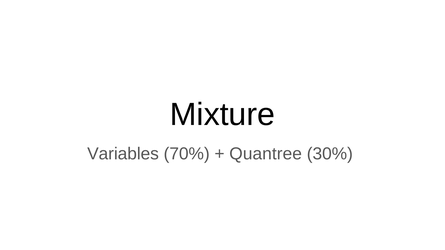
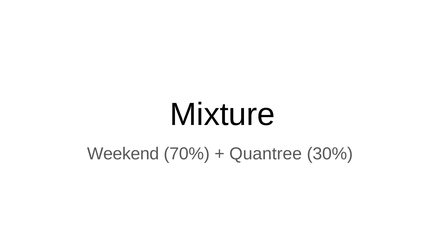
Variables: Variables -> Weekend
